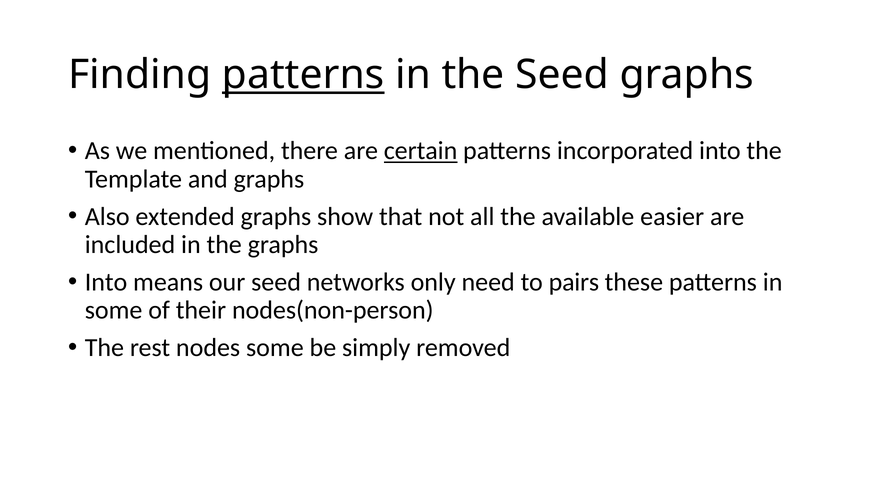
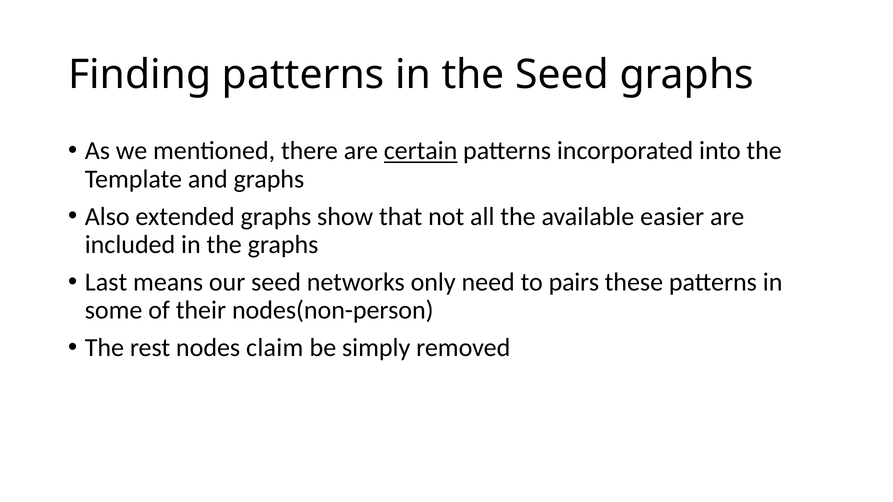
patterns at (303, 75) underline: present -> none
Into at (106, 282): Into -> Last
nodes some: some -> claim
